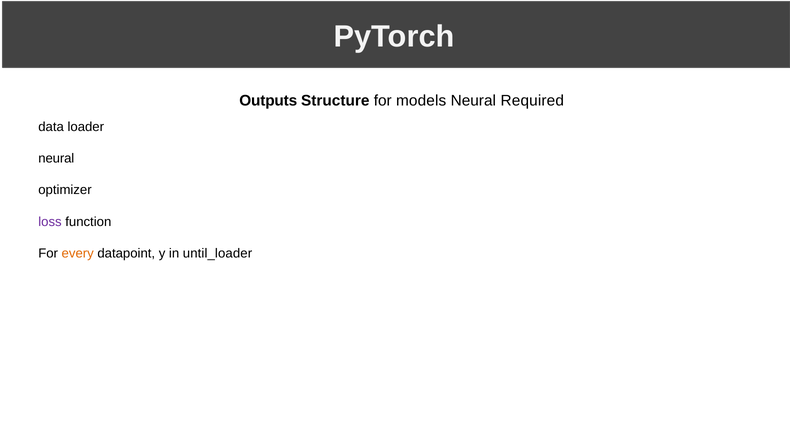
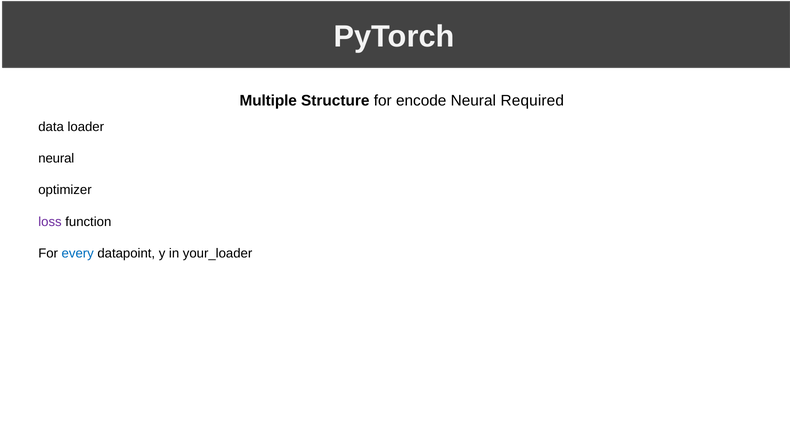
Outputs: Outputs -> Multiple
models: models -> encode
every colour: orange -> blue
until_loader: until_loader -> your_loader
